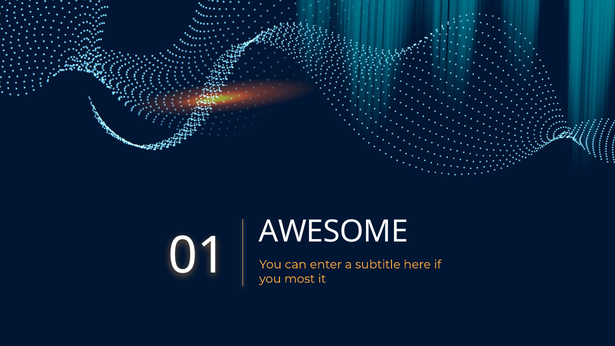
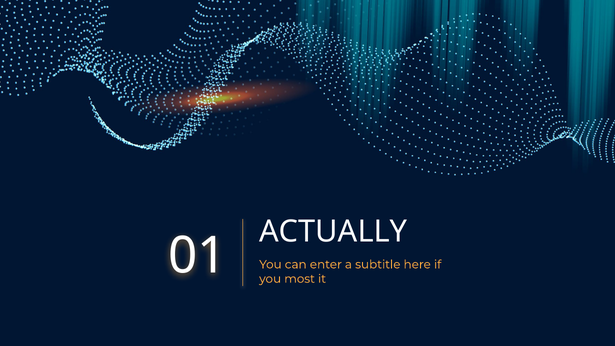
AWESOME: AWESOME -> ACTUALLY
